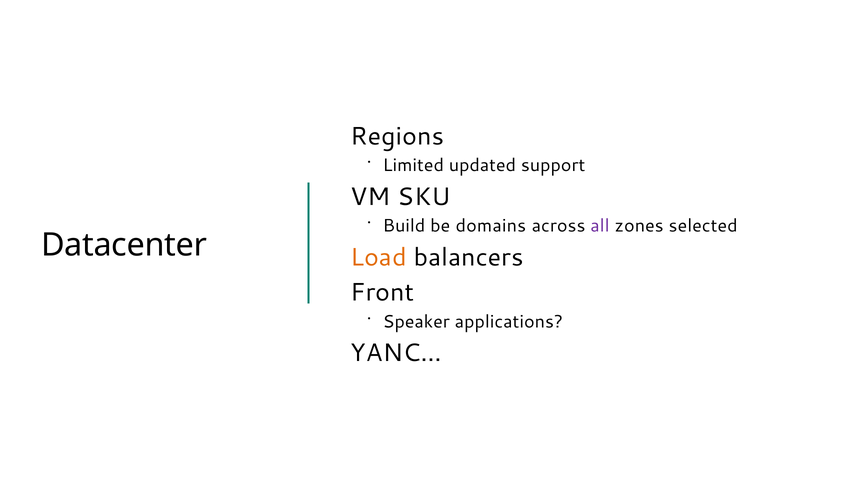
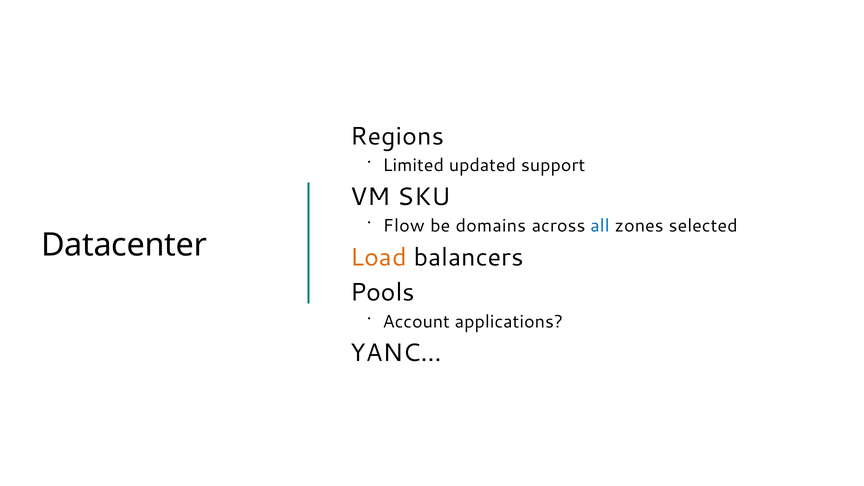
Build: Build -> Flow
all colour: purple -> blue
Front: Front -> Pools
Speaker: Speaker -> Account
